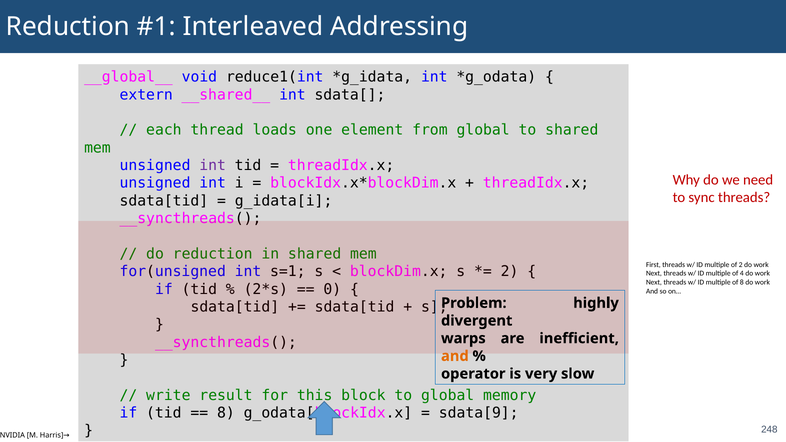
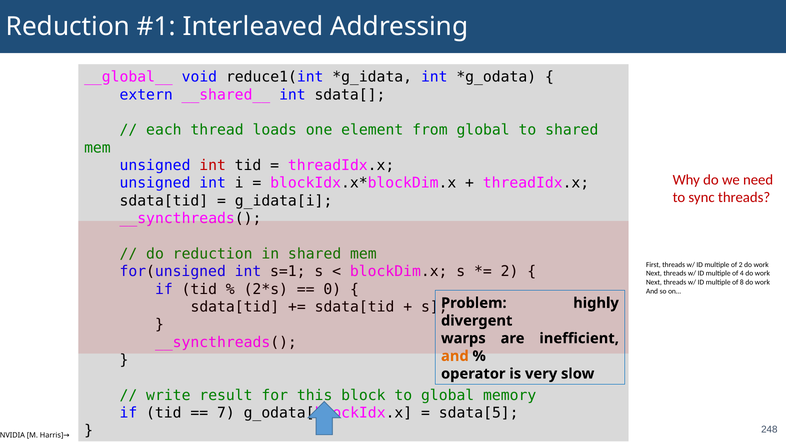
int at (213, 165) colour: purple -> red
8 at (226, 413): 8 -> 7
sdata[9: sdata[9 -> sdata[5
